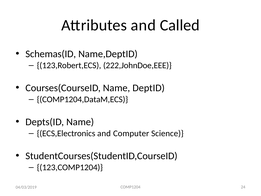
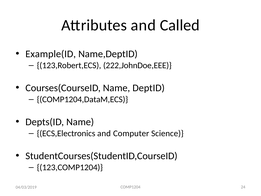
Schemas(ID: Schemas(ID -> Example(ID
